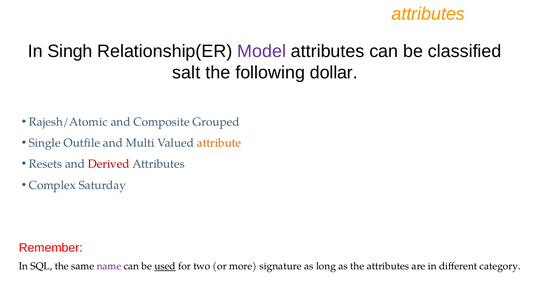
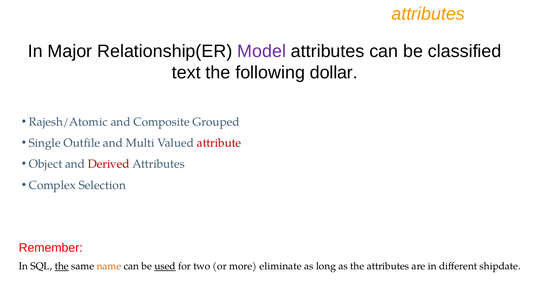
Singh: Singh -> Major
salt: salt -> text
attribute colour: orange -> red
Resets: Resets -> Object
Saturday: Saturday -> Selection
the at (62, 266) underline: none -> present
name colour: purple -> orange
signature: signature -> eliminate
category: category -> shipdate
